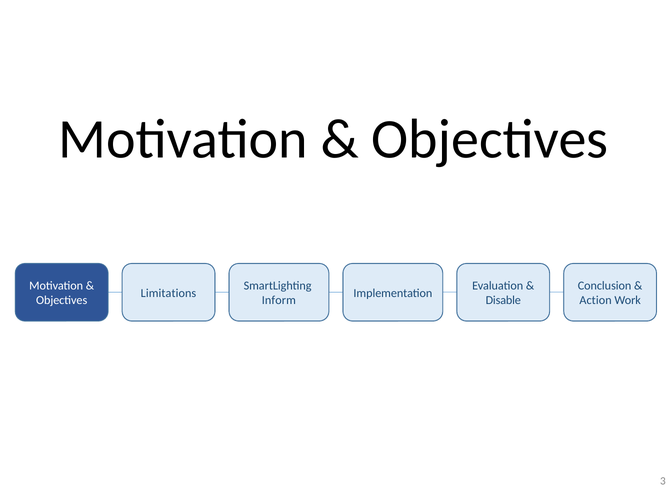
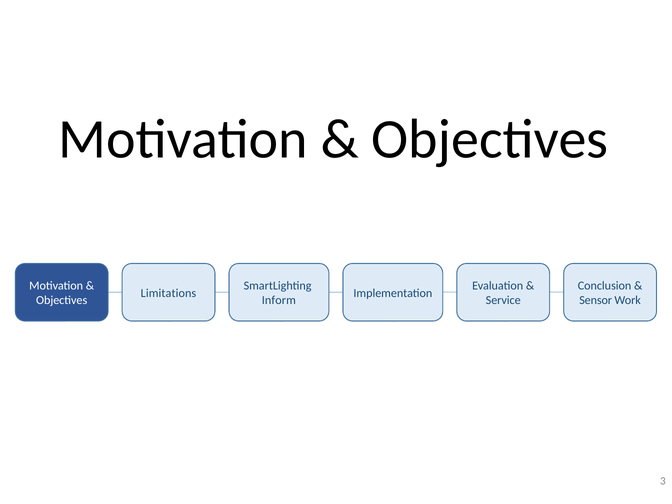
Disable: Disable -> Service
Action: Action -> Sensor
